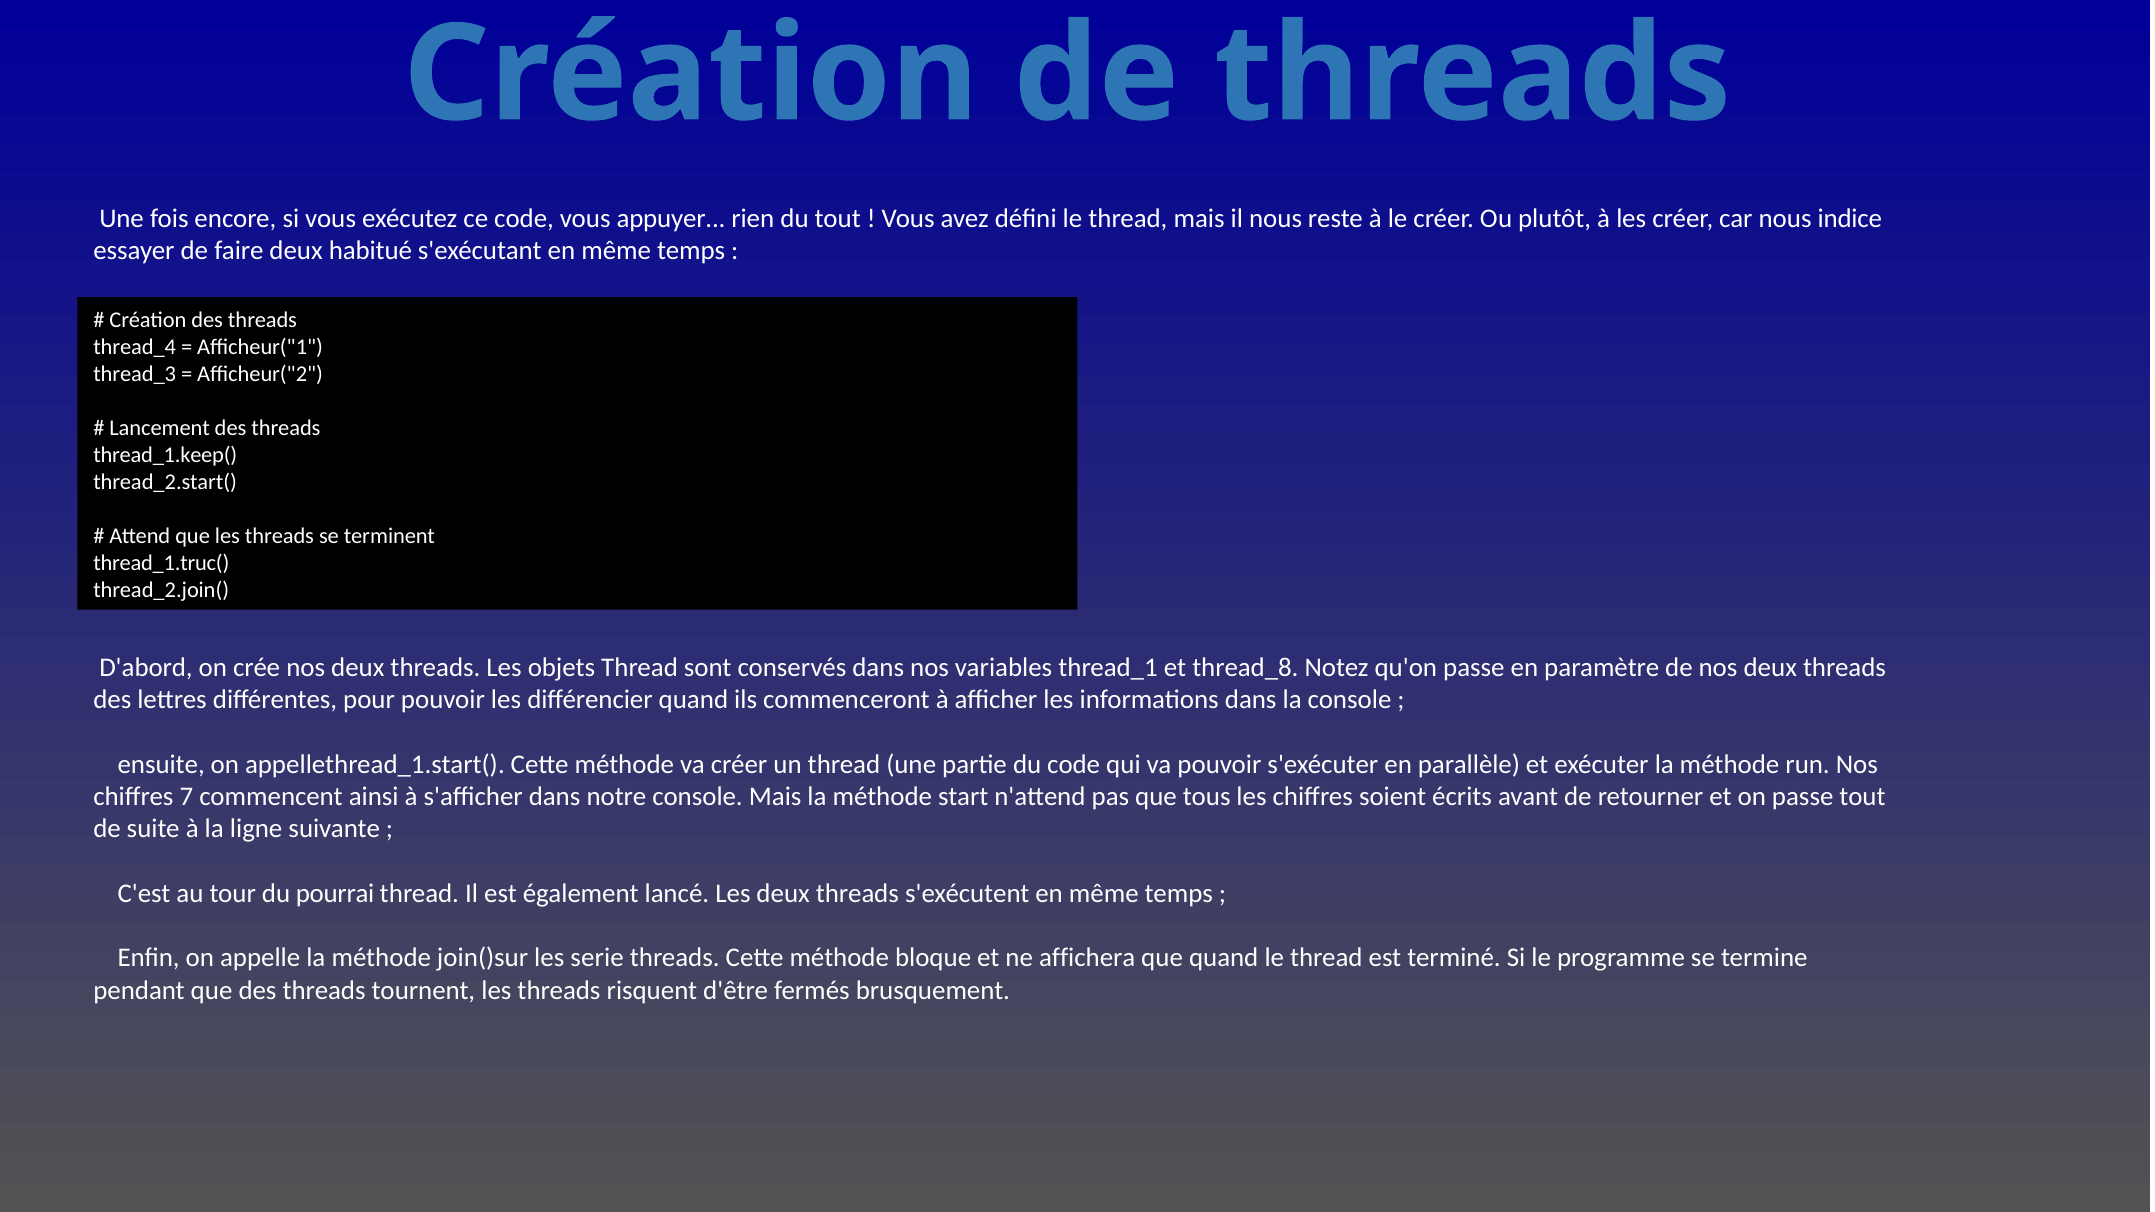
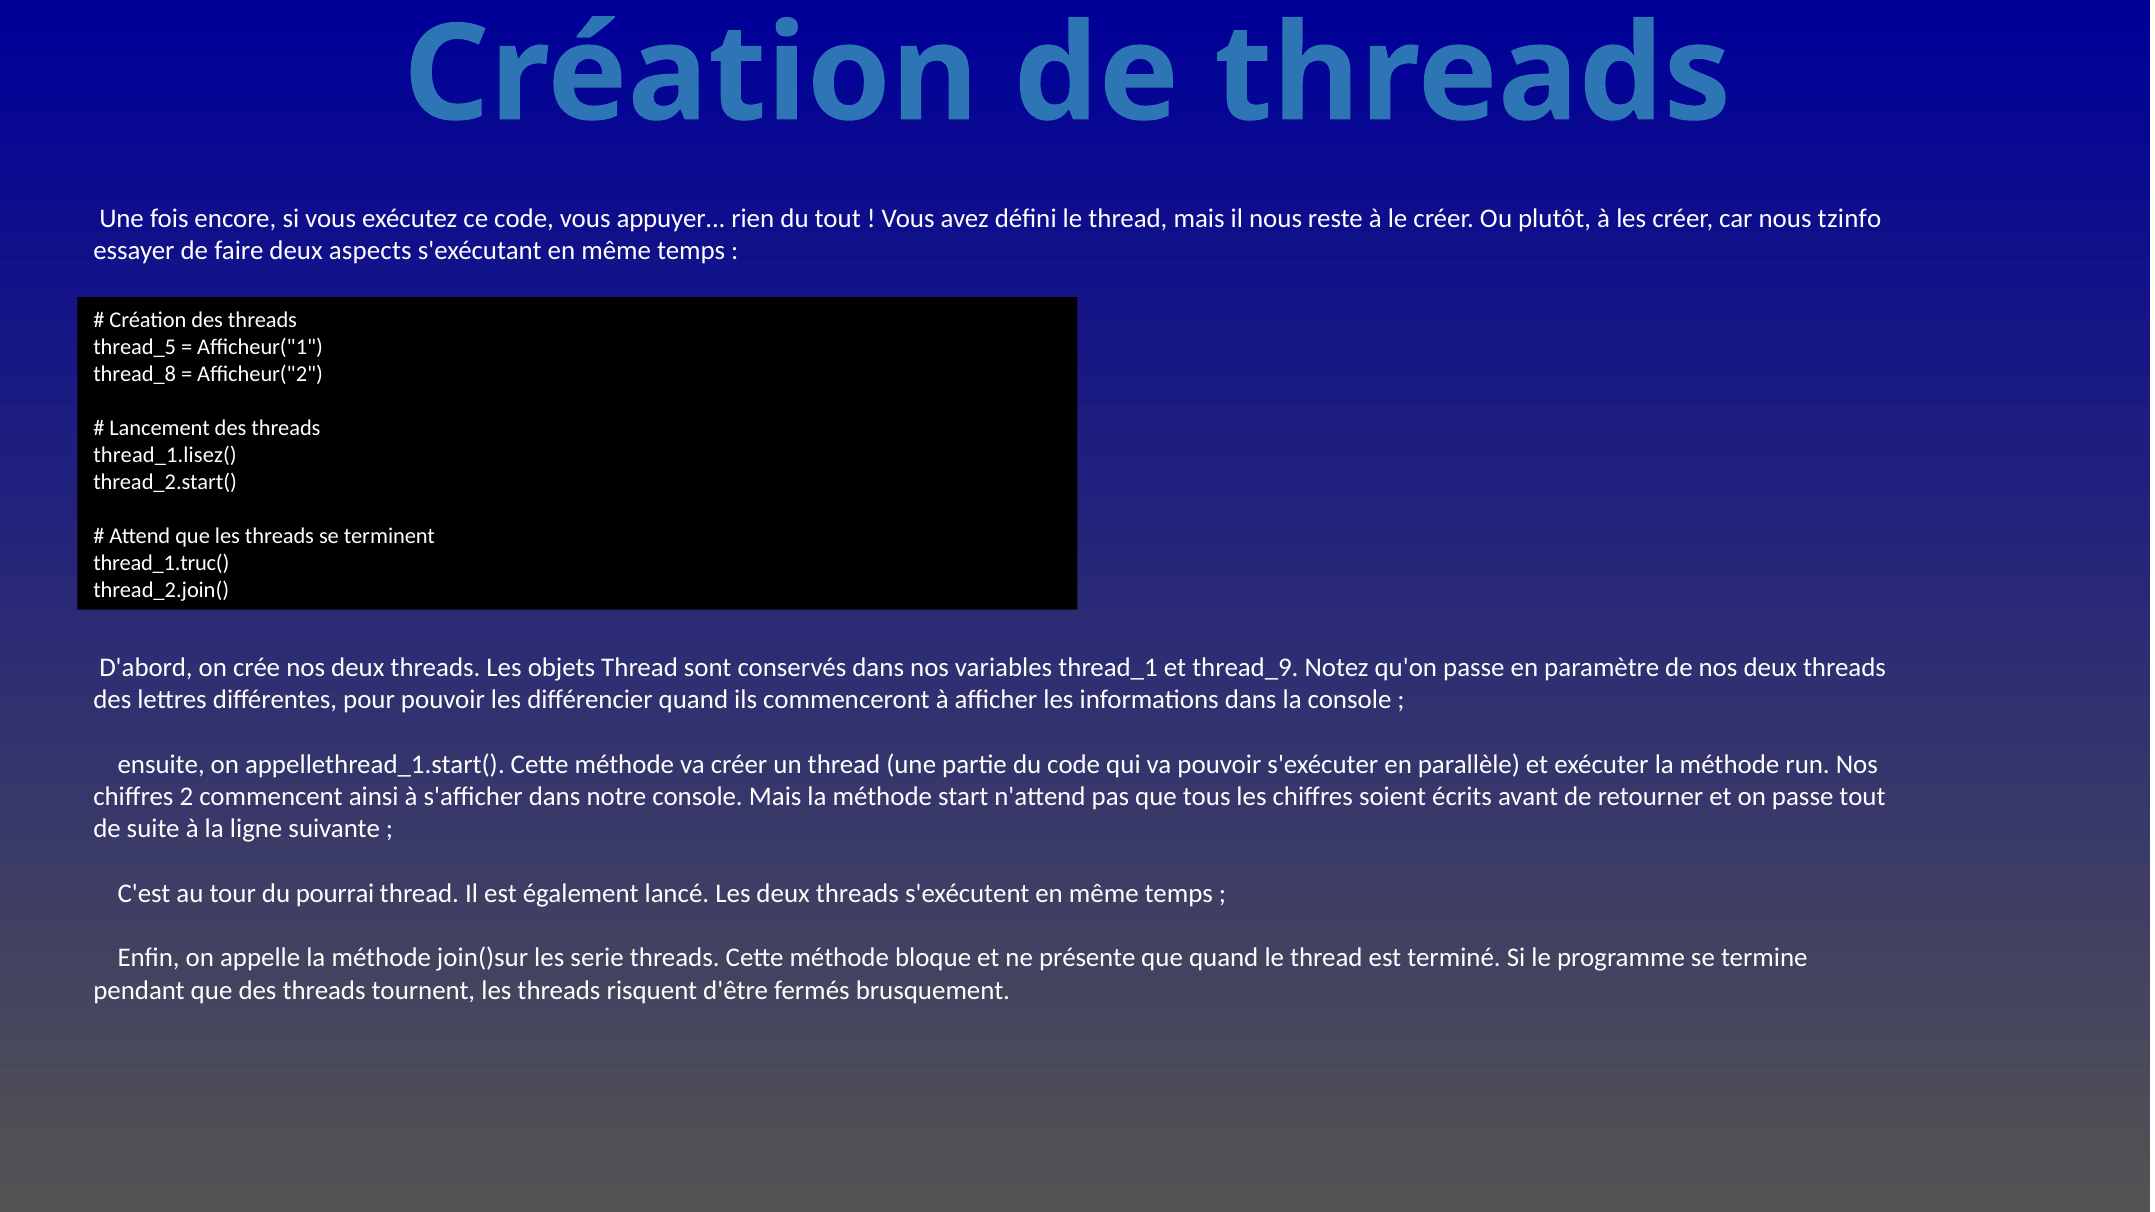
indice: indice -> tzinfo
habitué: habitué -> aspects
thread_4: thread_4 -> thread_5
thread_3: thread_3 -> thread_8
thread_1.keep(: thread_1.keep( -> thread_1.lisez(
thread_8: thread_8 -> thread_9
7: 7 -> 2
affichera: affichera -> présente
